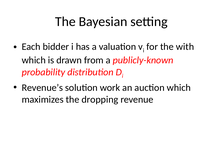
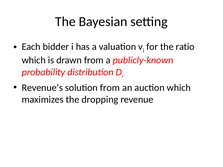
with: with -> ratio
solution work: work -> from
